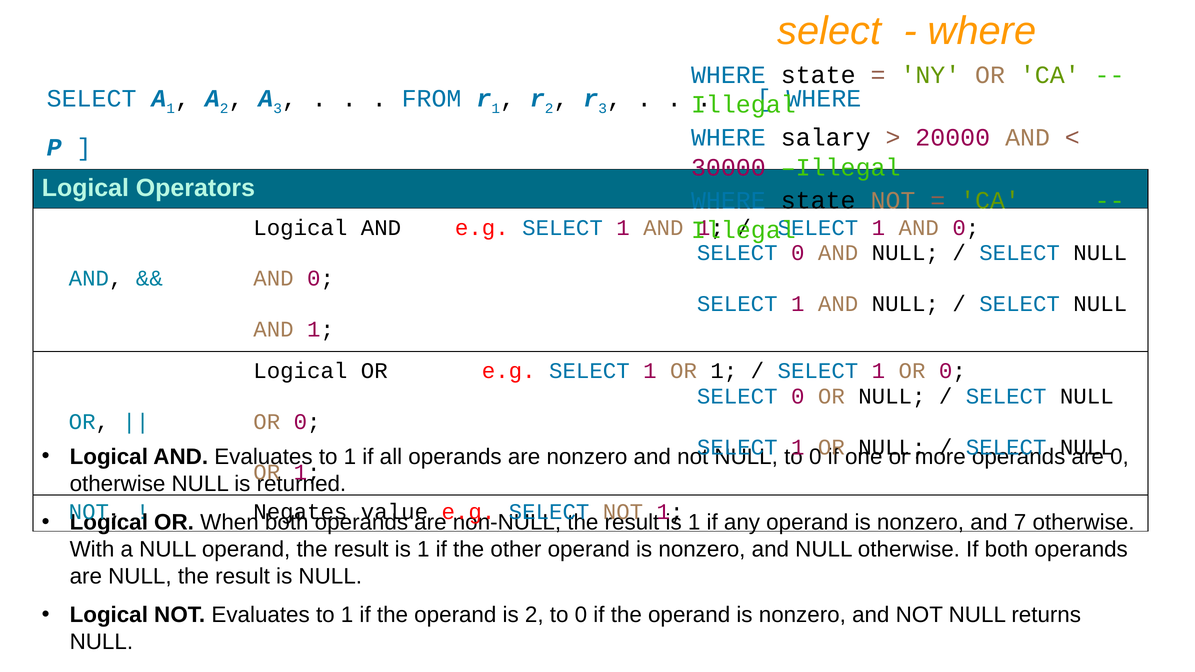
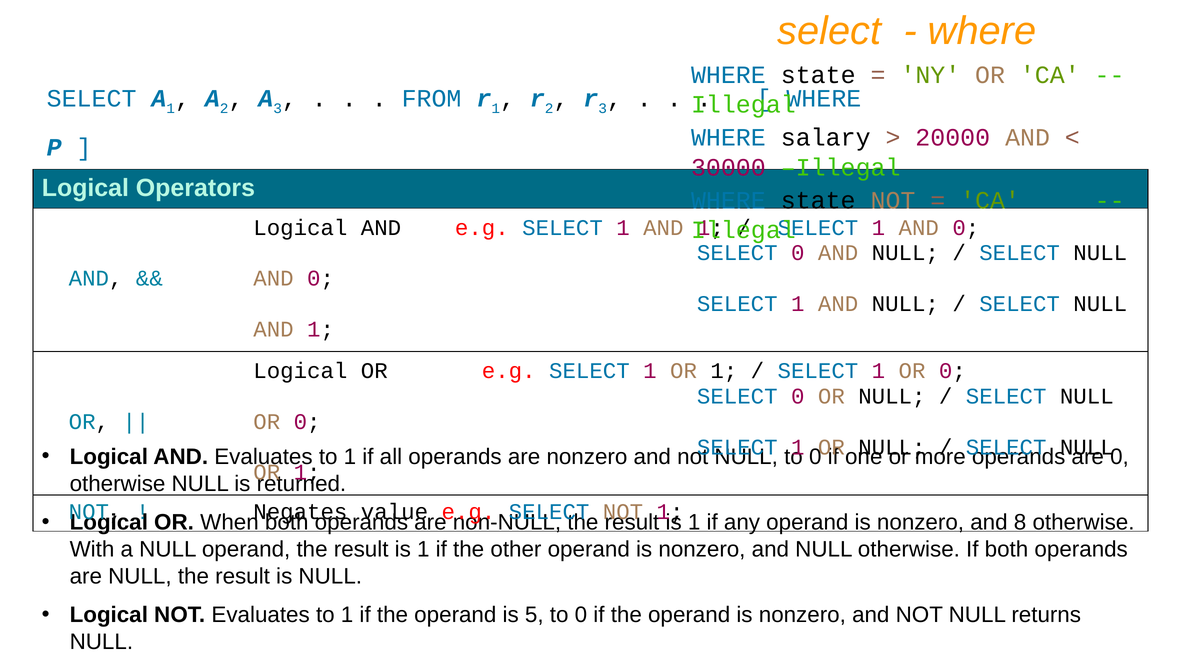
7: 7 -> 8
is 2: 2 -> 5
